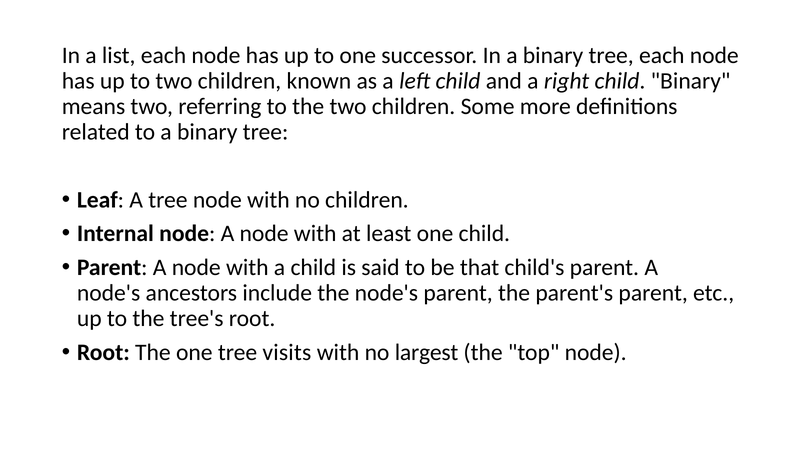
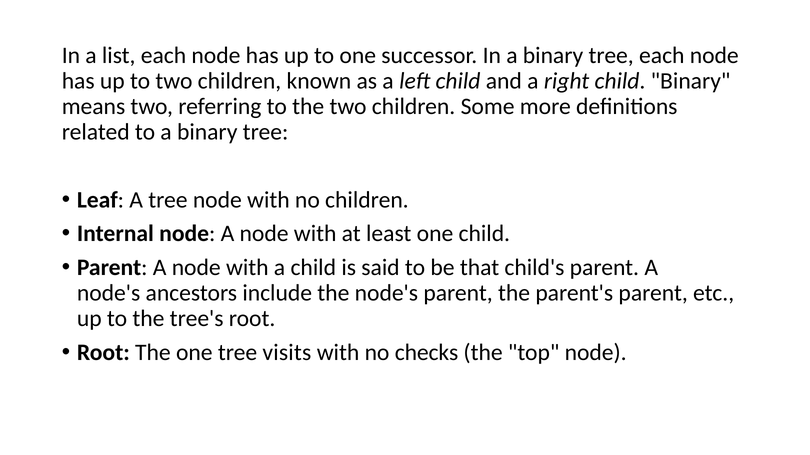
largest: largest -> checks
